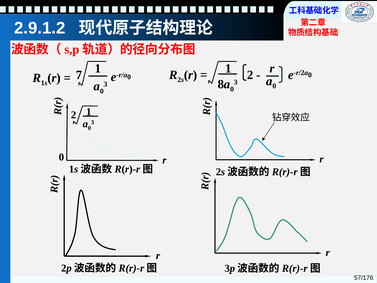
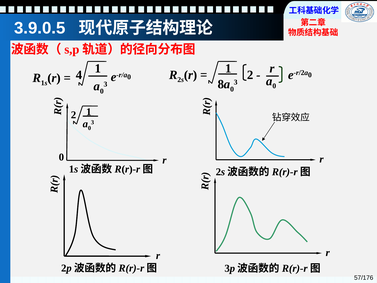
2.9.1.2: 2.9.1.2 -> 3.9.0.5
7: 7 -> 4
